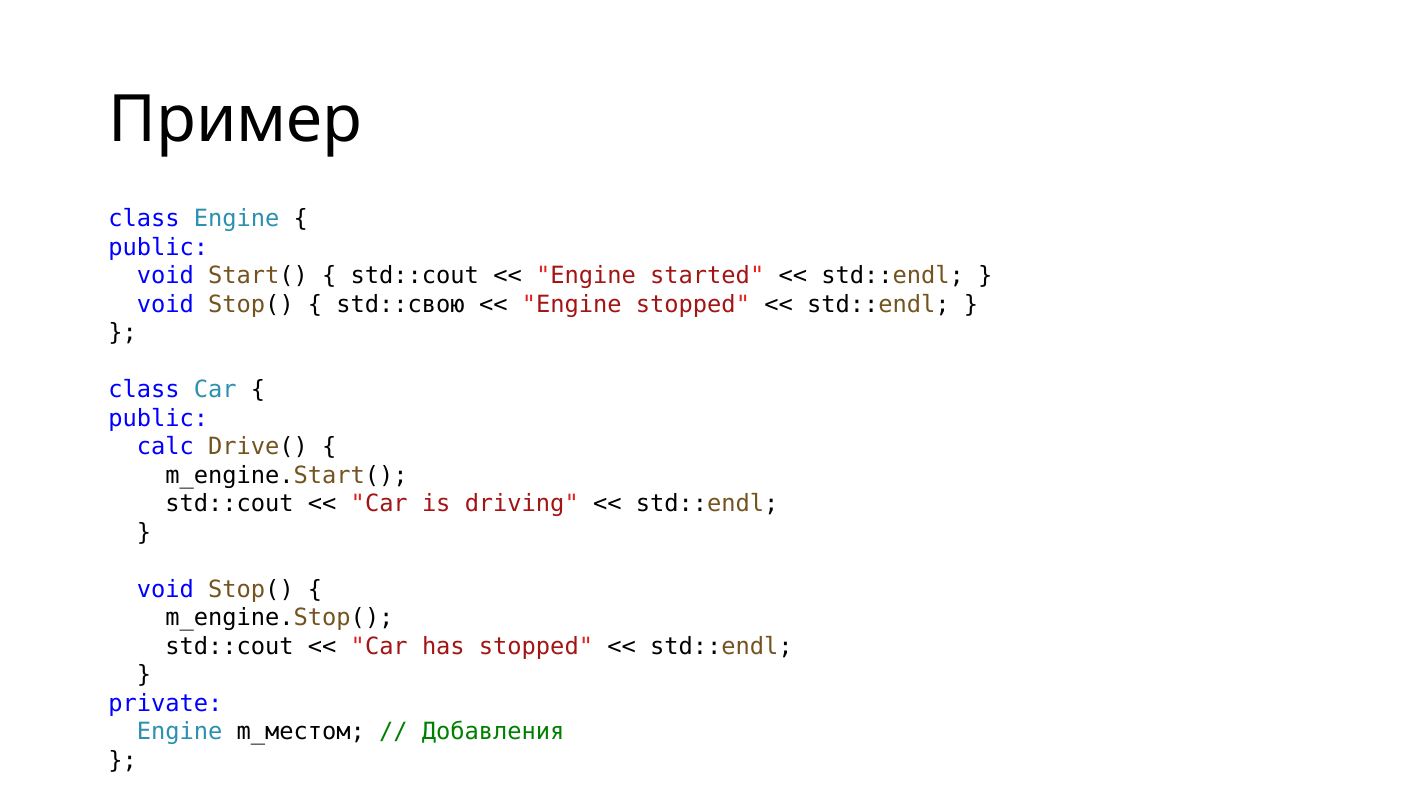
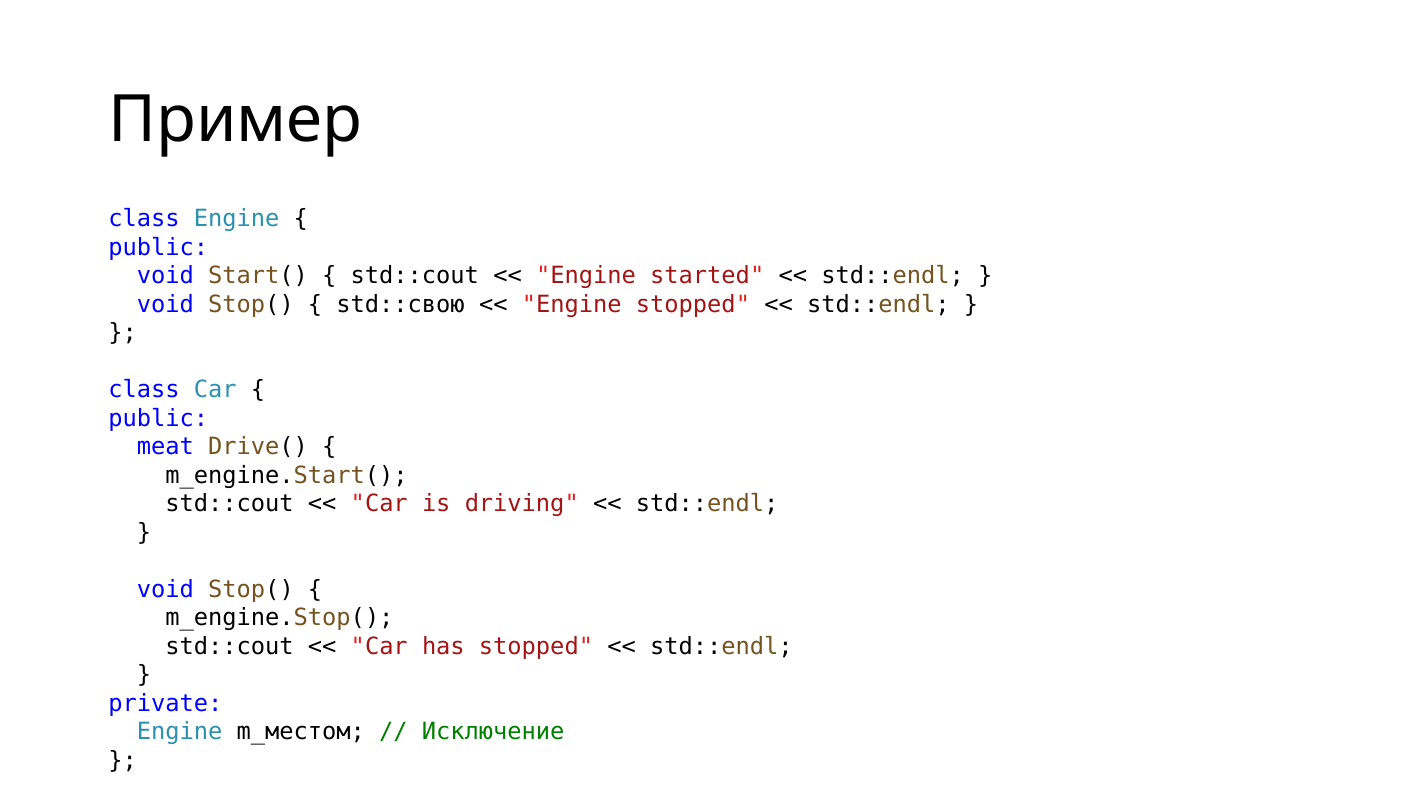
calc: calc -> meat
Добавления: Добавления -> Исключение
